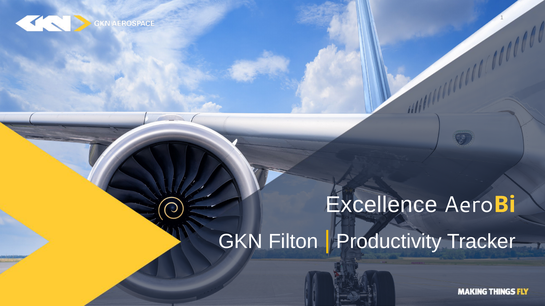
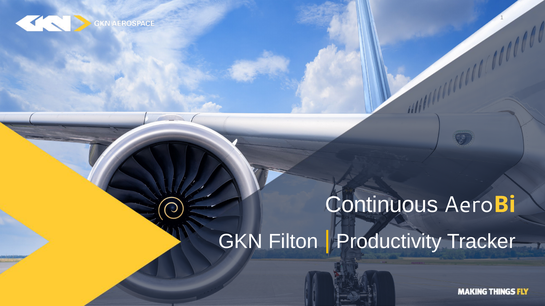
Excellence: Excellence -> Continuous
